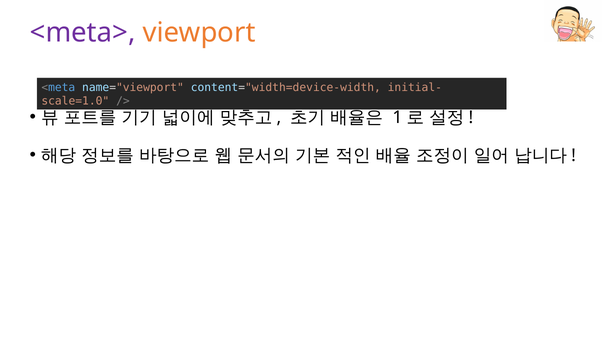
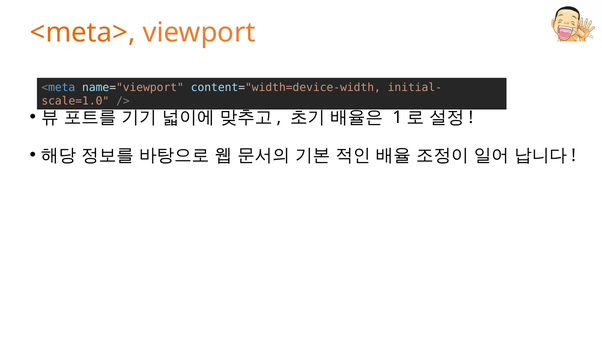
<meta> colour: purple -> orange
